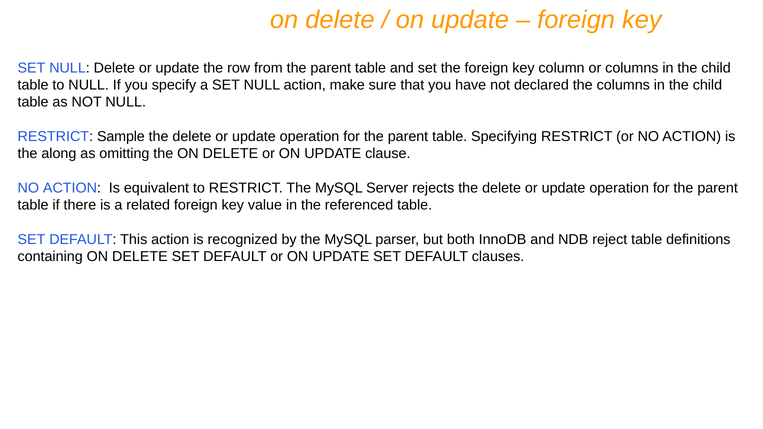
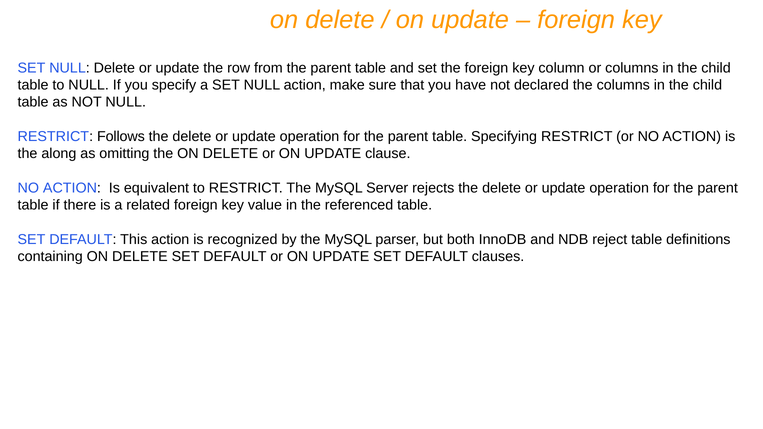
Sample: Sample -> Follows
